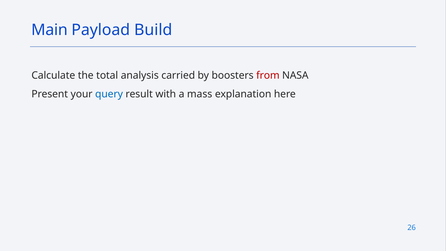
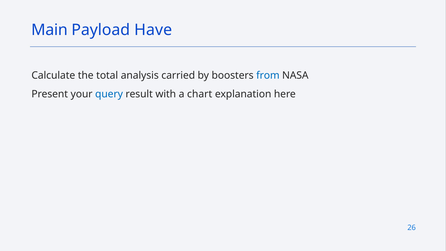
Build: Build -> Have
from colour: red -> blue
mass: mass -> chart
